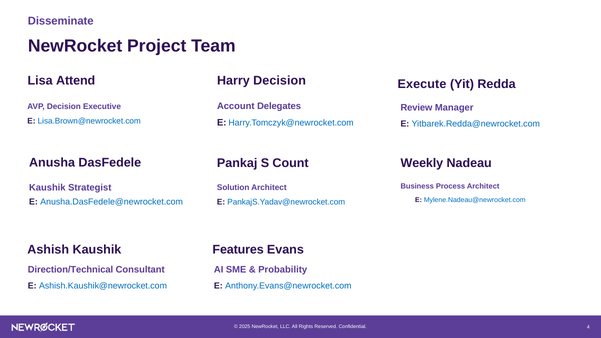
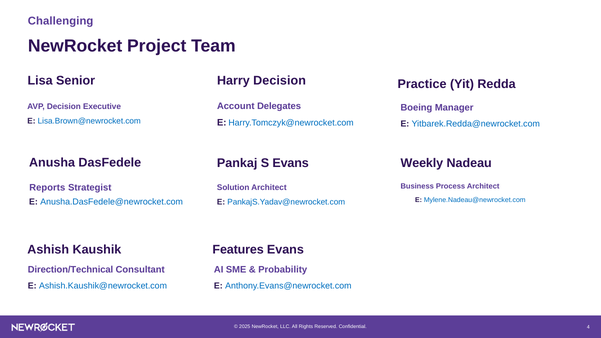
Disseminate: Disseminate -> Challenging
Attend: Attend -> Senior
Execute: Execute -> Practice
Review: Review -> Boeing
S Count: Count -> Evans
Kaushik at (47, 187): Kaushik -> Reports
